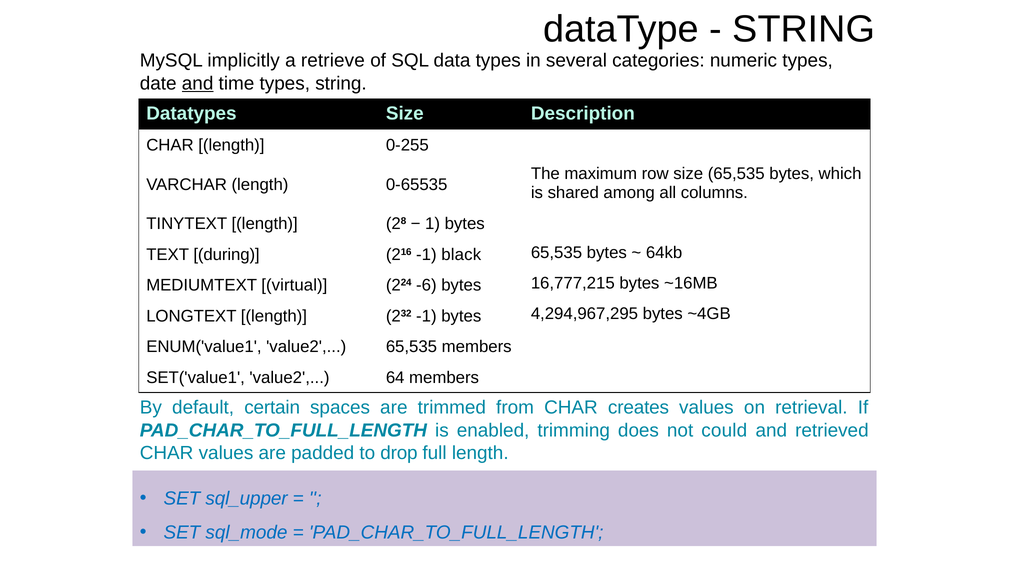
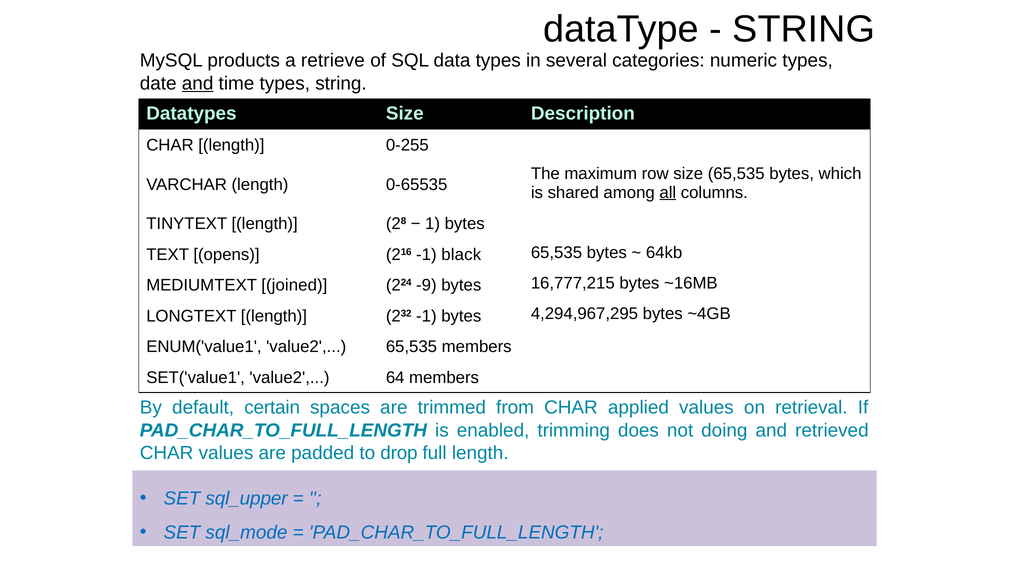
implicitly: implicitly -> products
all underline: none -> present
during: during -> opens
virtual: virtual -> joined
-6: -6 -> -9
creates: creates -> applied
could: could -> doing
